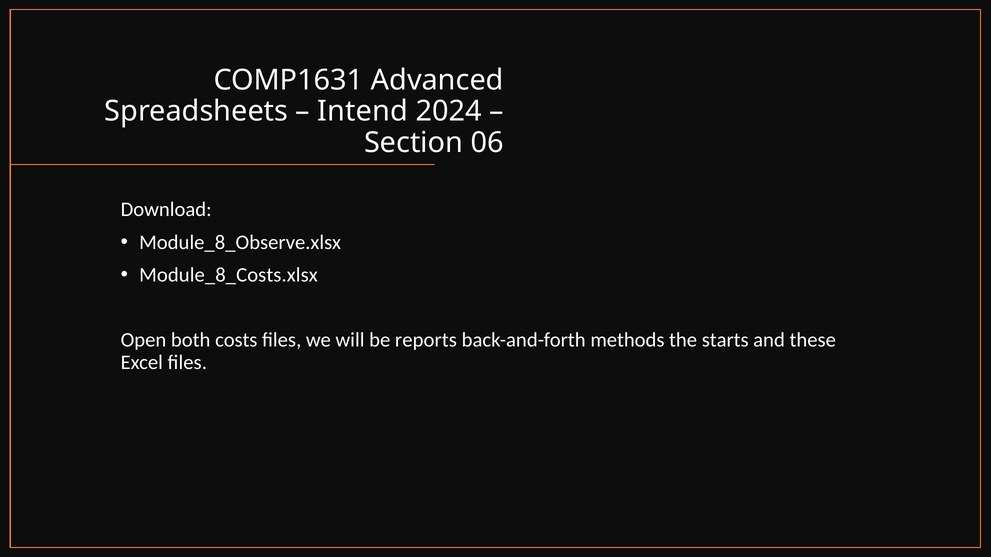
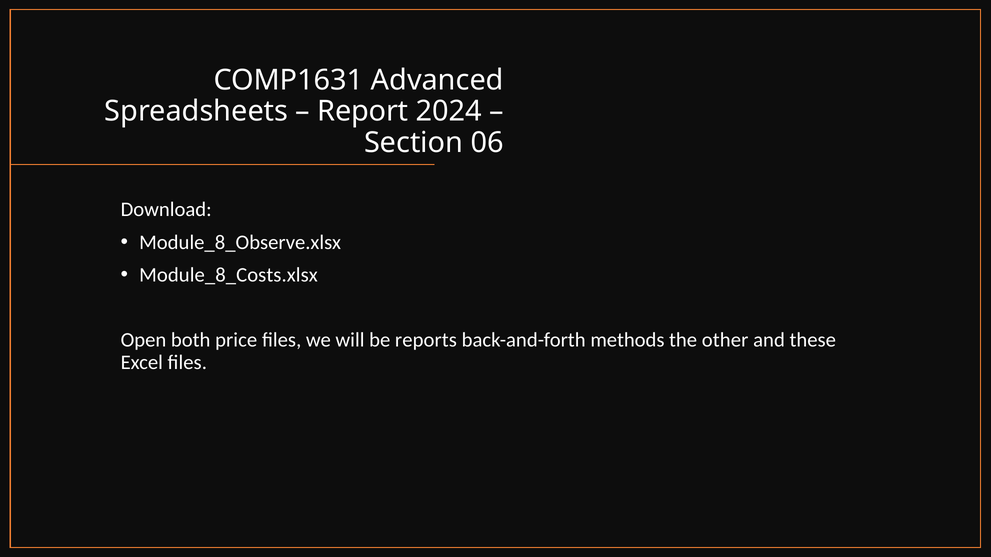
Intend: Intend -> Report
costs: costs -> price
starts: starts -> other
